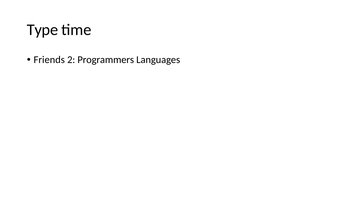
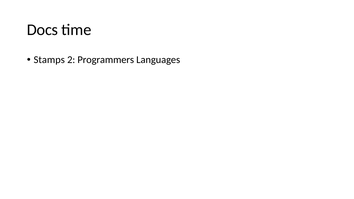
Type: Type -> Docs
Friends: Friends -> Stamps
